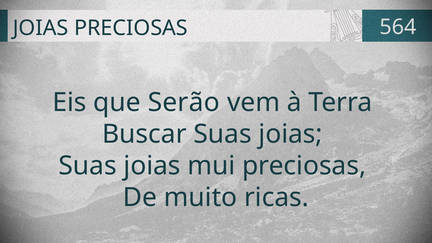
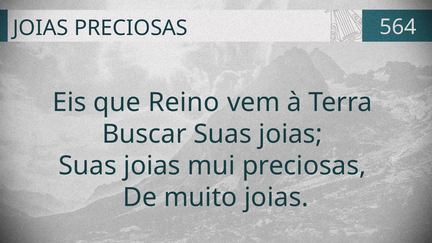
Serão: Serão -> Reino
muito ricas: ricas -> joias
